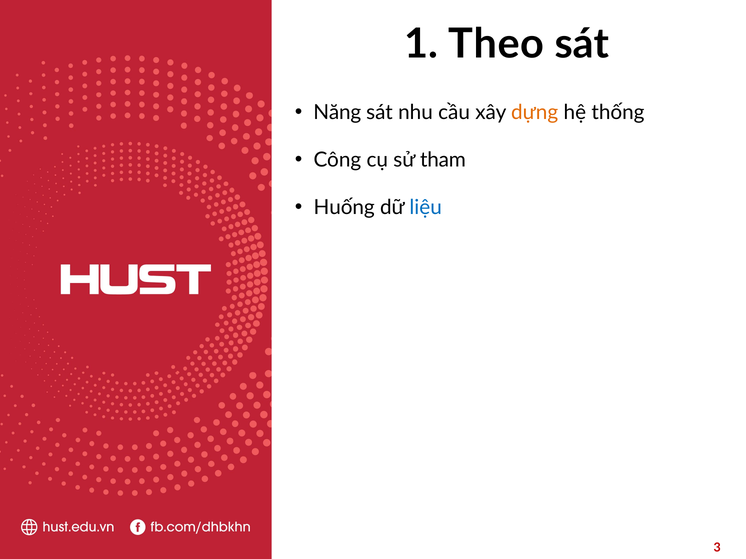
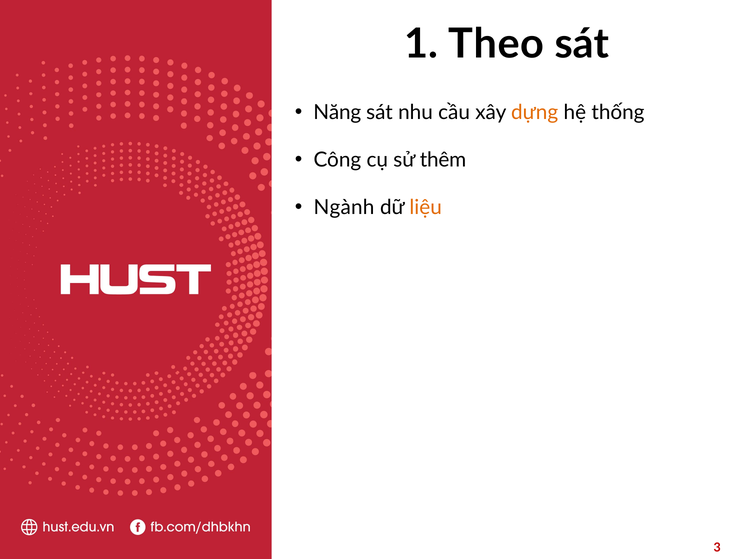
tham: tham -> thêm
Huống: Huống -> Ngành
liệu colour: blue -> orange
